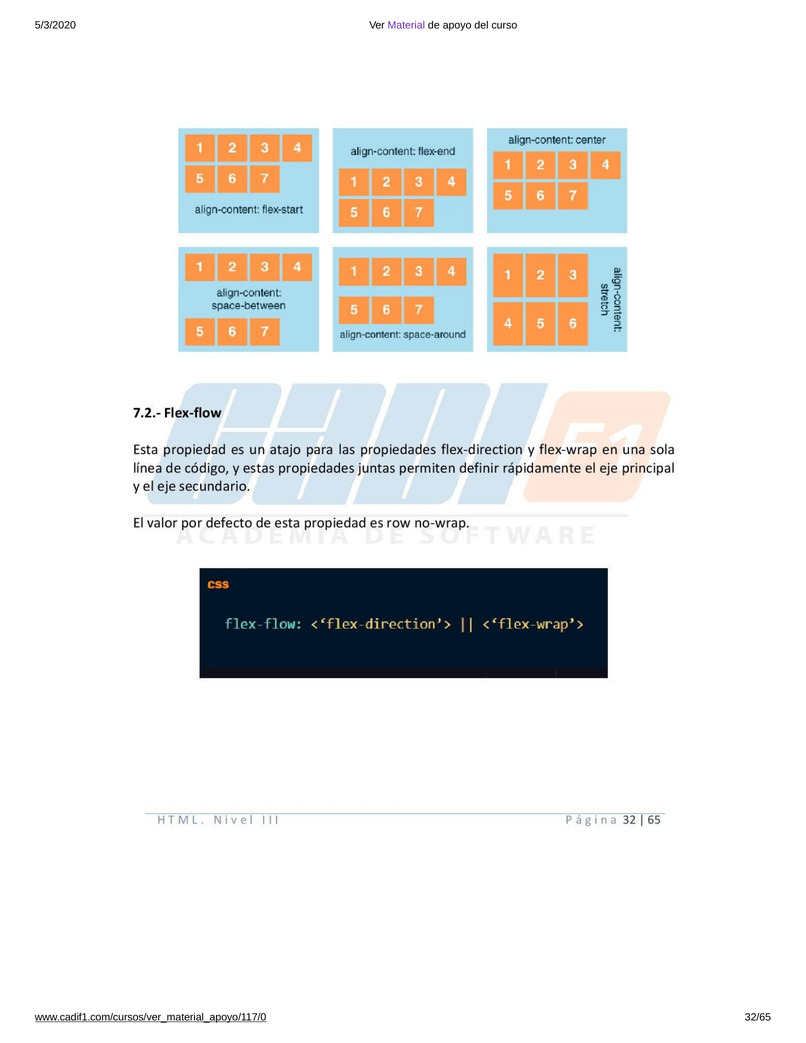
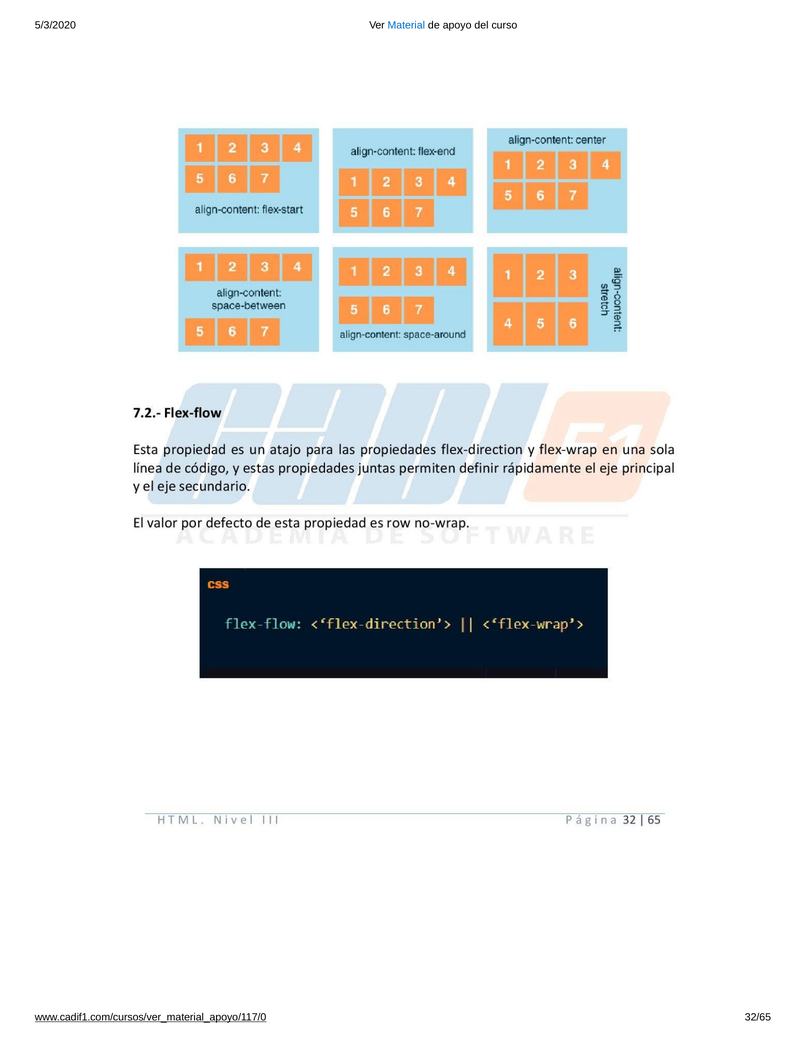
Material colour: purple -> blue
